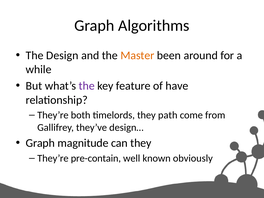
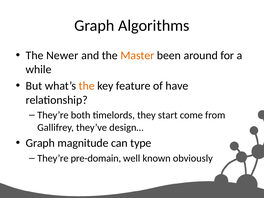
Design: Design -> Newer
the at (87, 86) colour: purple -> orange
path: path -> start
can they: they -> type
pre-contain: pre-contain -> pre-domain
